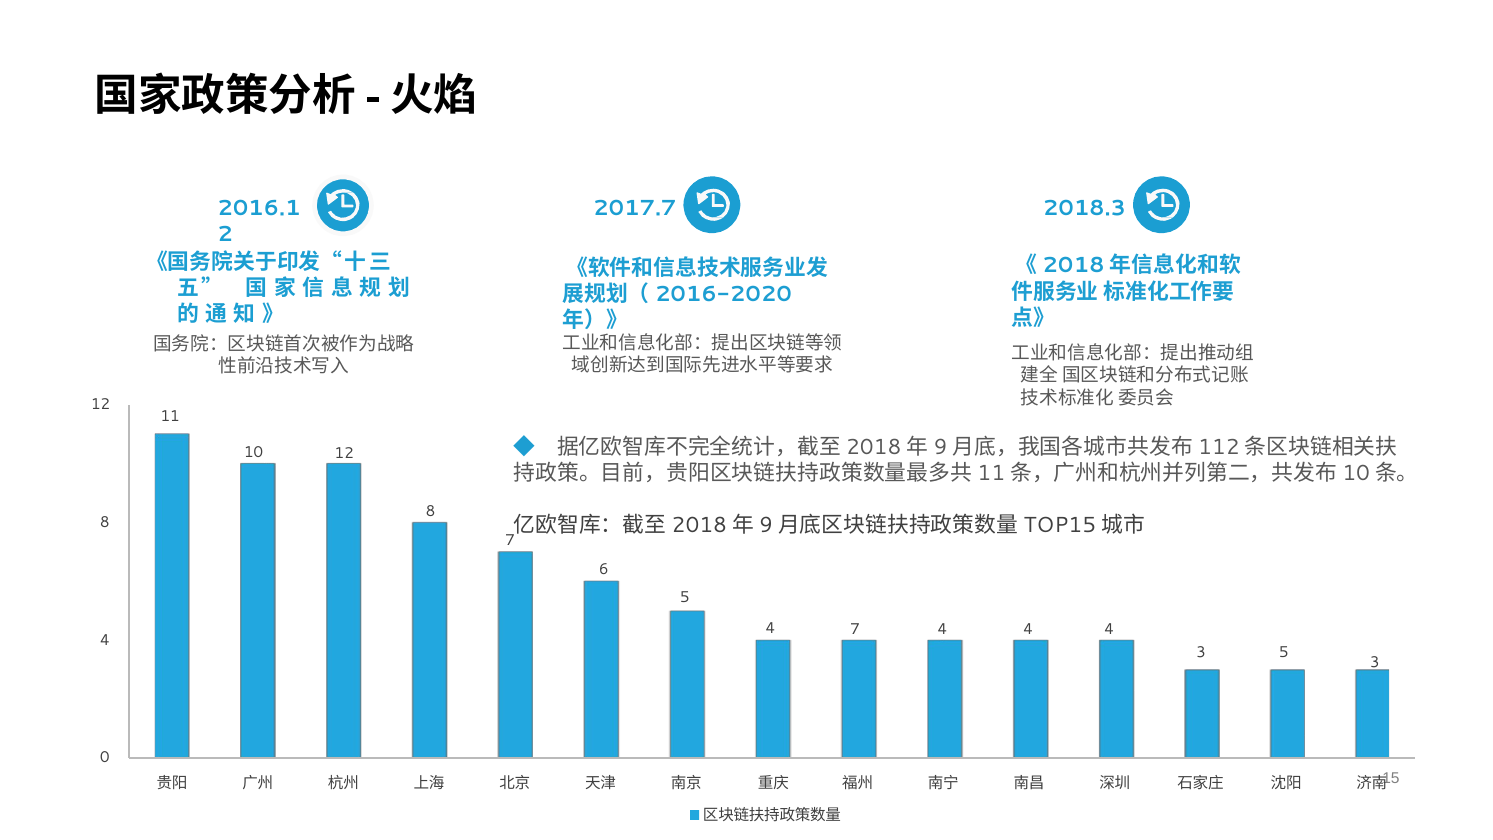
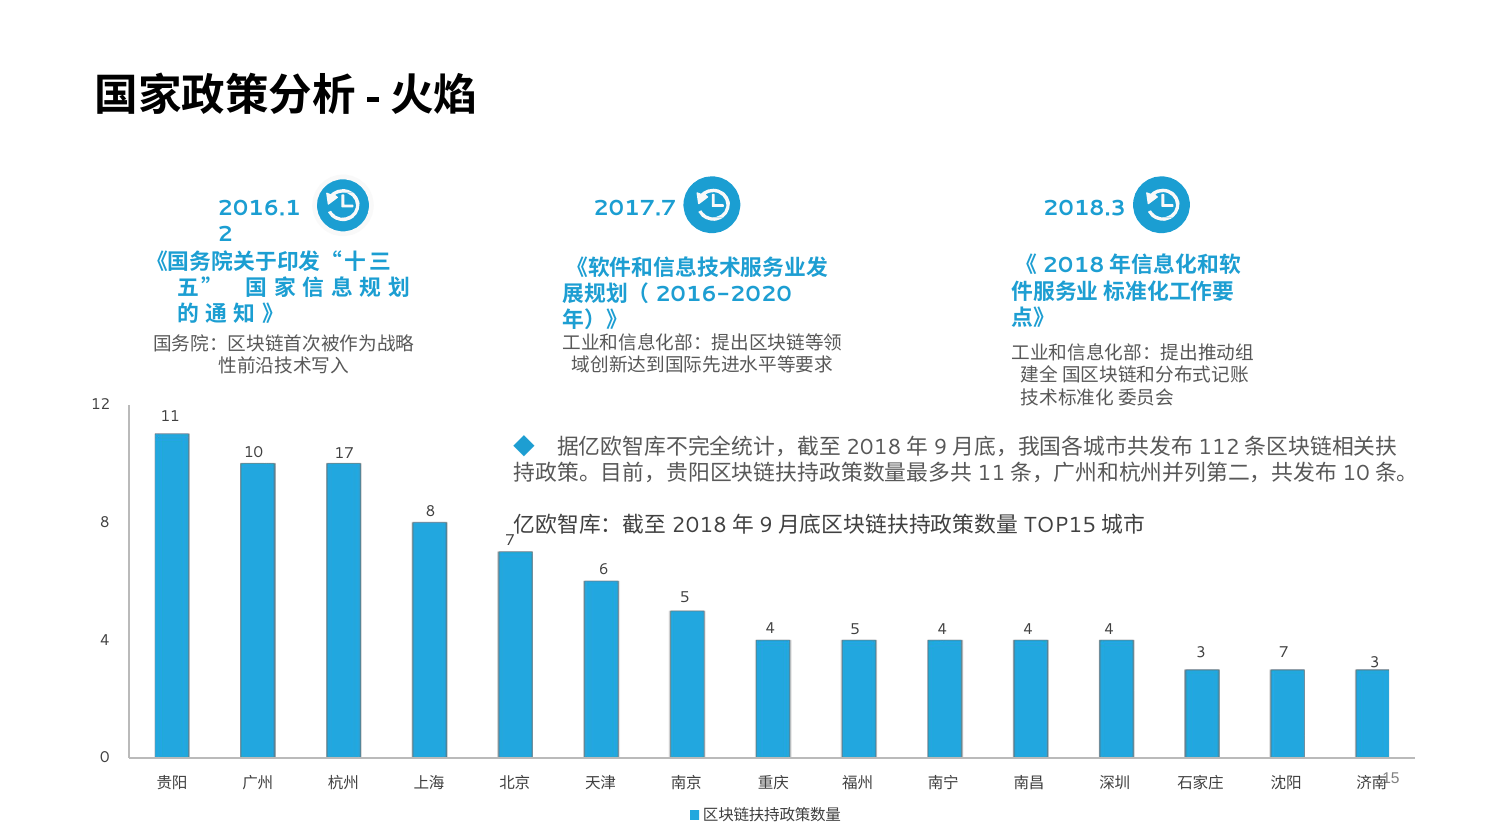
10 12: 12 -> 17
4 7: 7 -> 5
3 5: 5 -> 7
